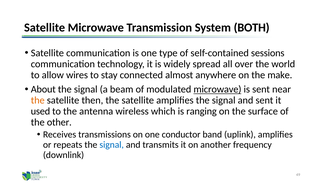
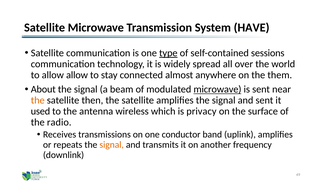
BOTH: BOTH -> HAVE
type underline: none -> present
allow wires: wires -> allow
make: make -> them
ranging: ranging -> privacy
other: other -> radio
signal at (112, 145) colour: blue -> orange
